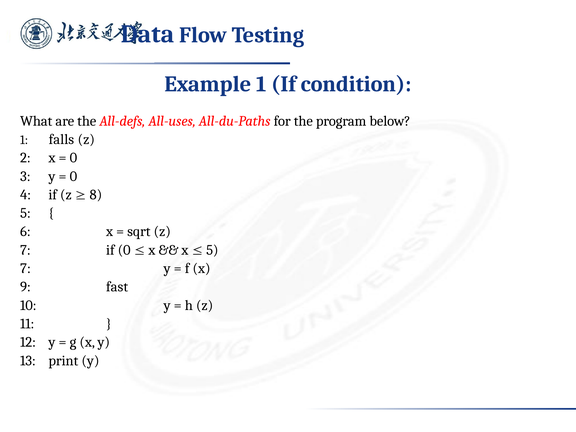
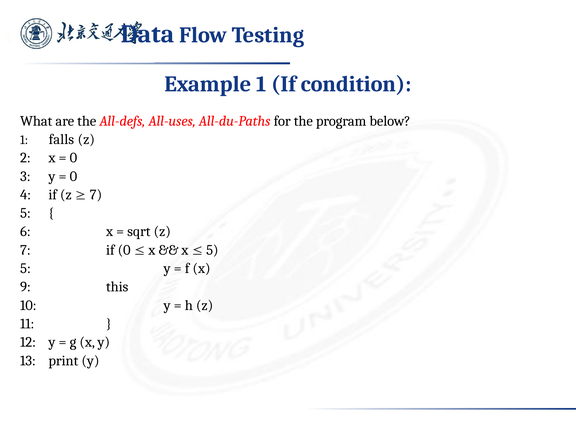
8 at (96, 195): 8 -> 7
7 at (25, 268): 7 -> 5
fast: fast -> this
